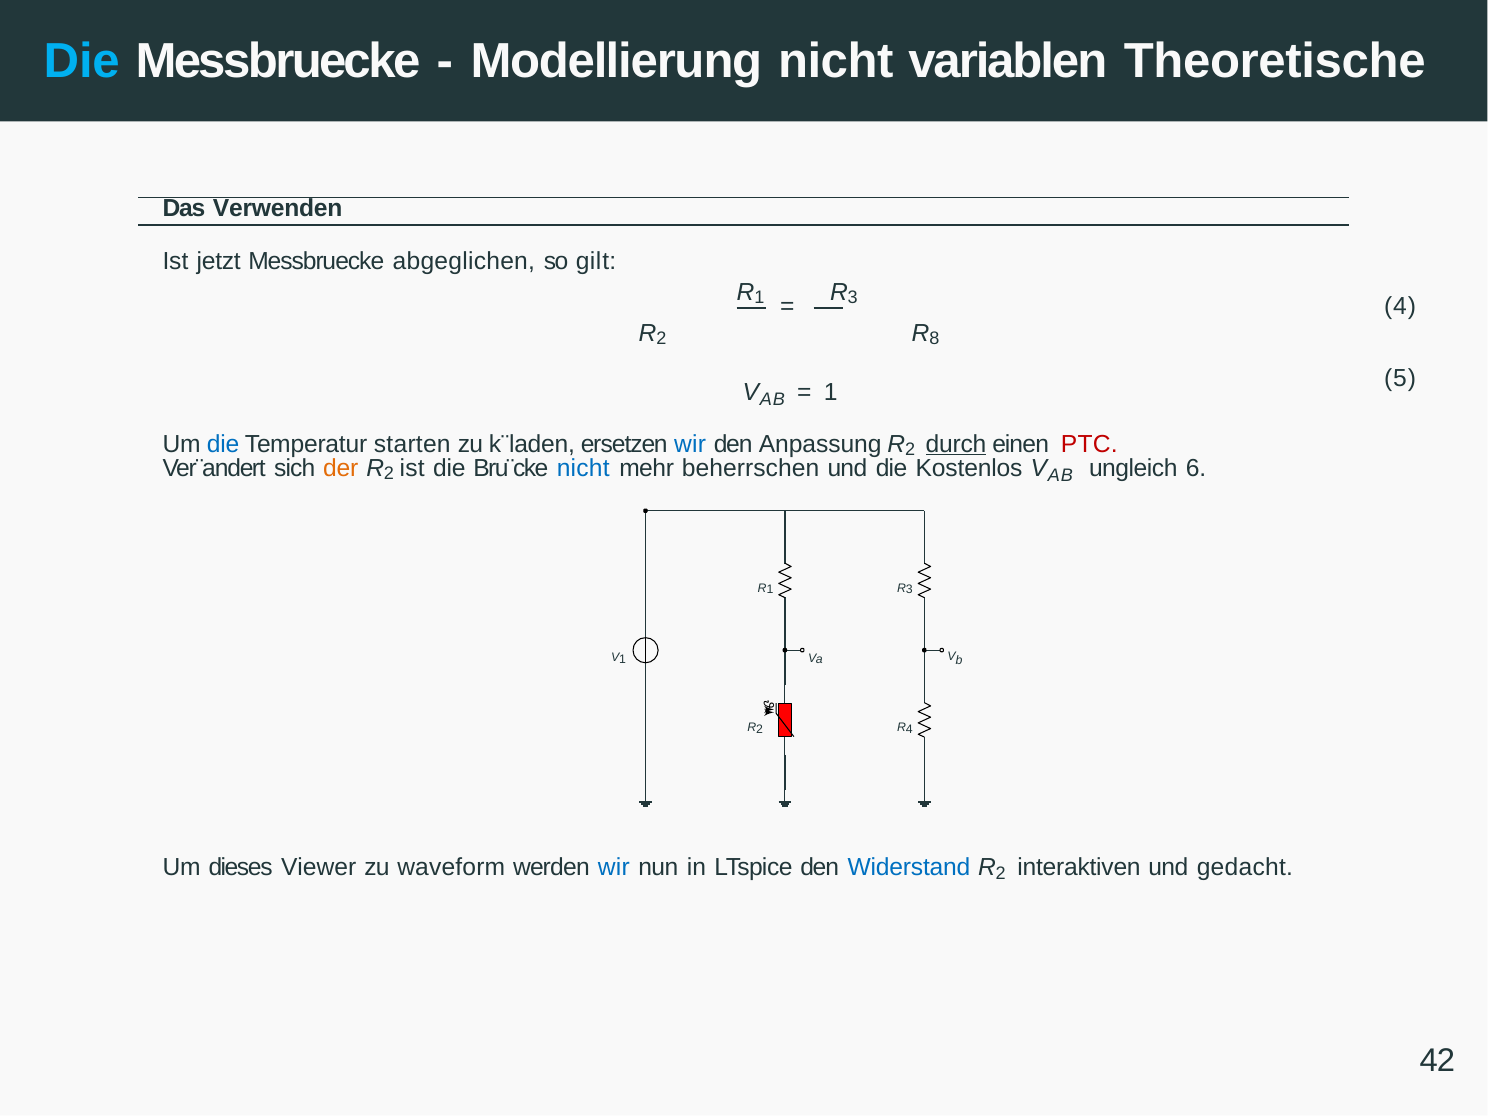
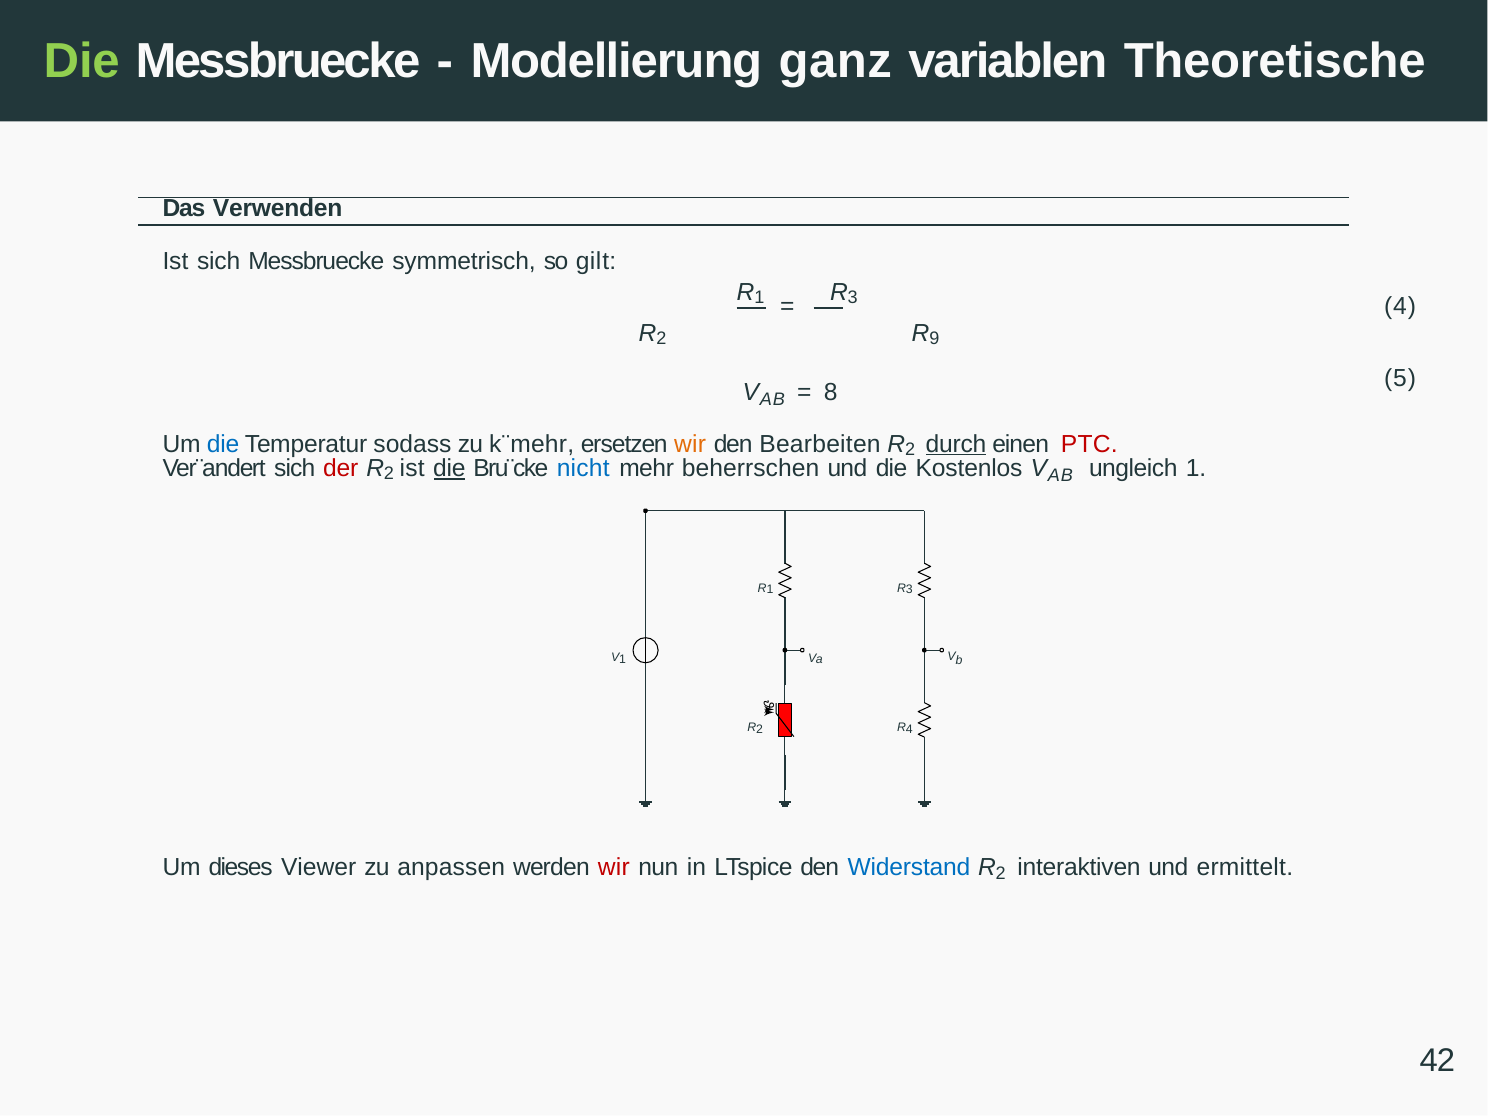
Die at (82, 62) colour: light blue -> light green
Modellierung nicht: nicht -> ganz
Ist jetzt: jetzt -> sich
abgeglichen: abgeglichen -> symmetrisch
8: 8 -> 9
1 at (831, 393): 1 -> 8
starten: starten -> sodass
k¨laden: k¨laden -> k¨mehr
wir at (690, 444) colour: blue -> orange
Anpassung: Anpassung -> Bearbeiten
der colour: orange -> red
die at (449, 468) underline: none -> present
ungleich 6: 6 -> 1
waveform: waveform -> anpassen
wir at (614, 868) colour: blue -> red
gedacht: gedacht -> ermittelt
